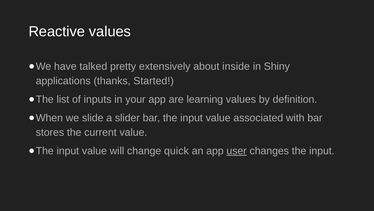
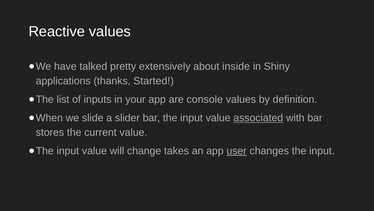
learning: learning -> console
associated underline: none -> present
quick: quick -> takes
